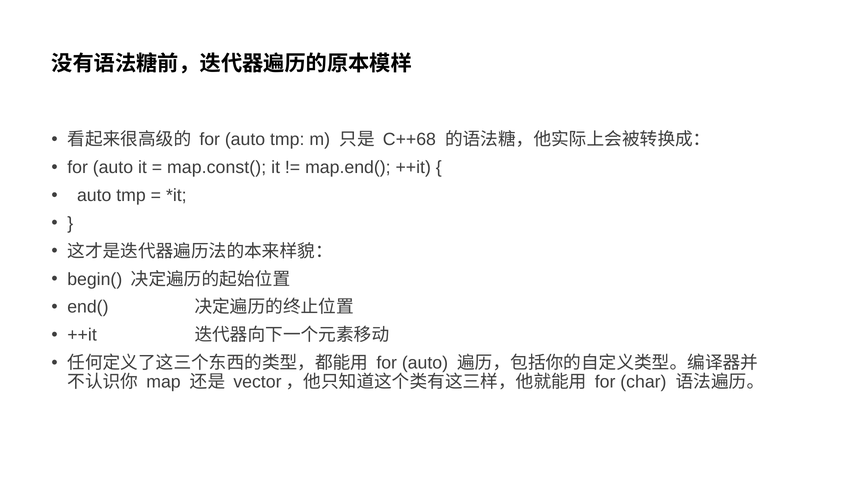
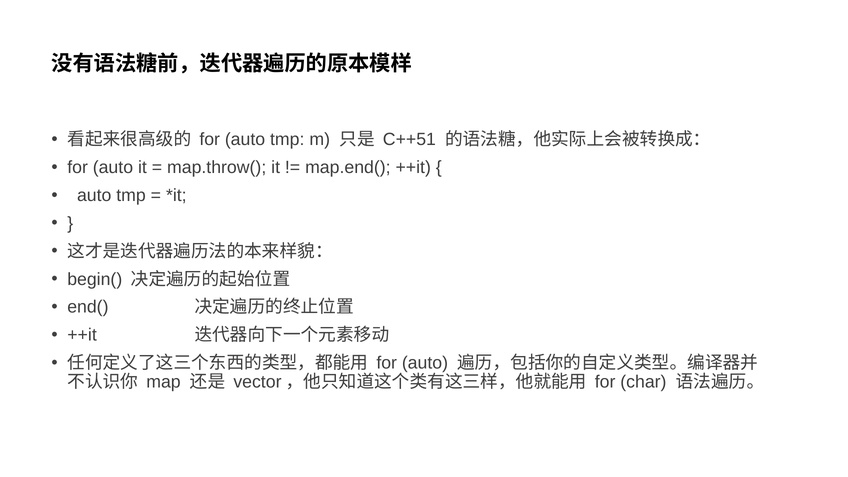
C++68: C++68 -> C++51
map.const(: map.const( -> map.throw(
